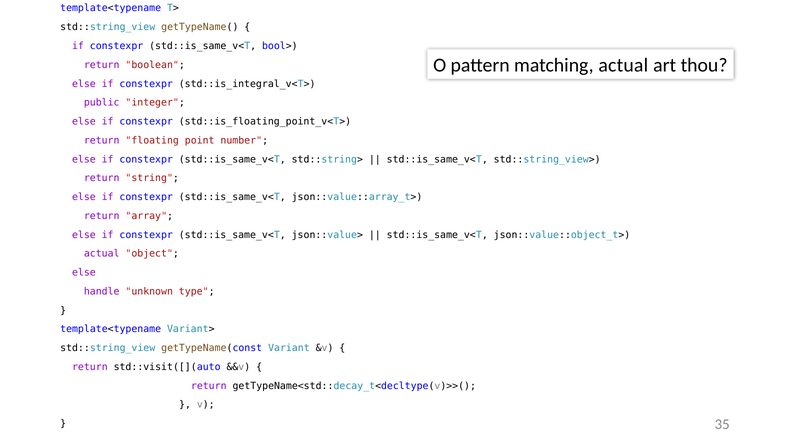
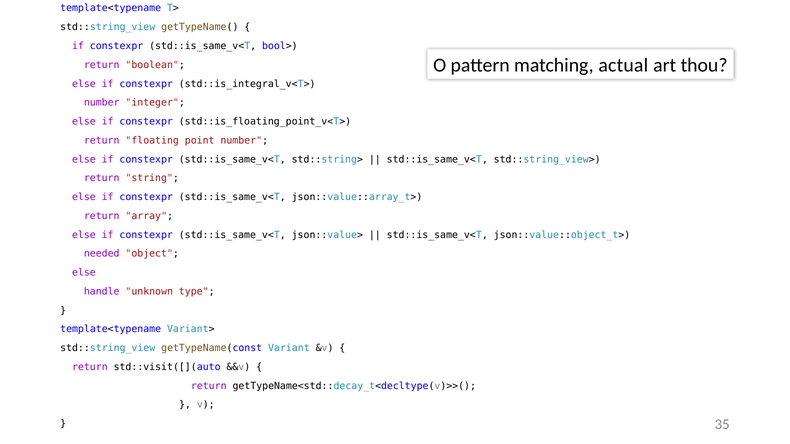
public at (102, 103): public -> number
actual at (102, 254): actual -> needed
